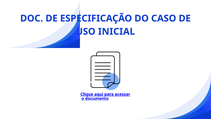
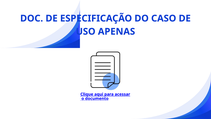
INICIAL: INICIAL -> APENAS
